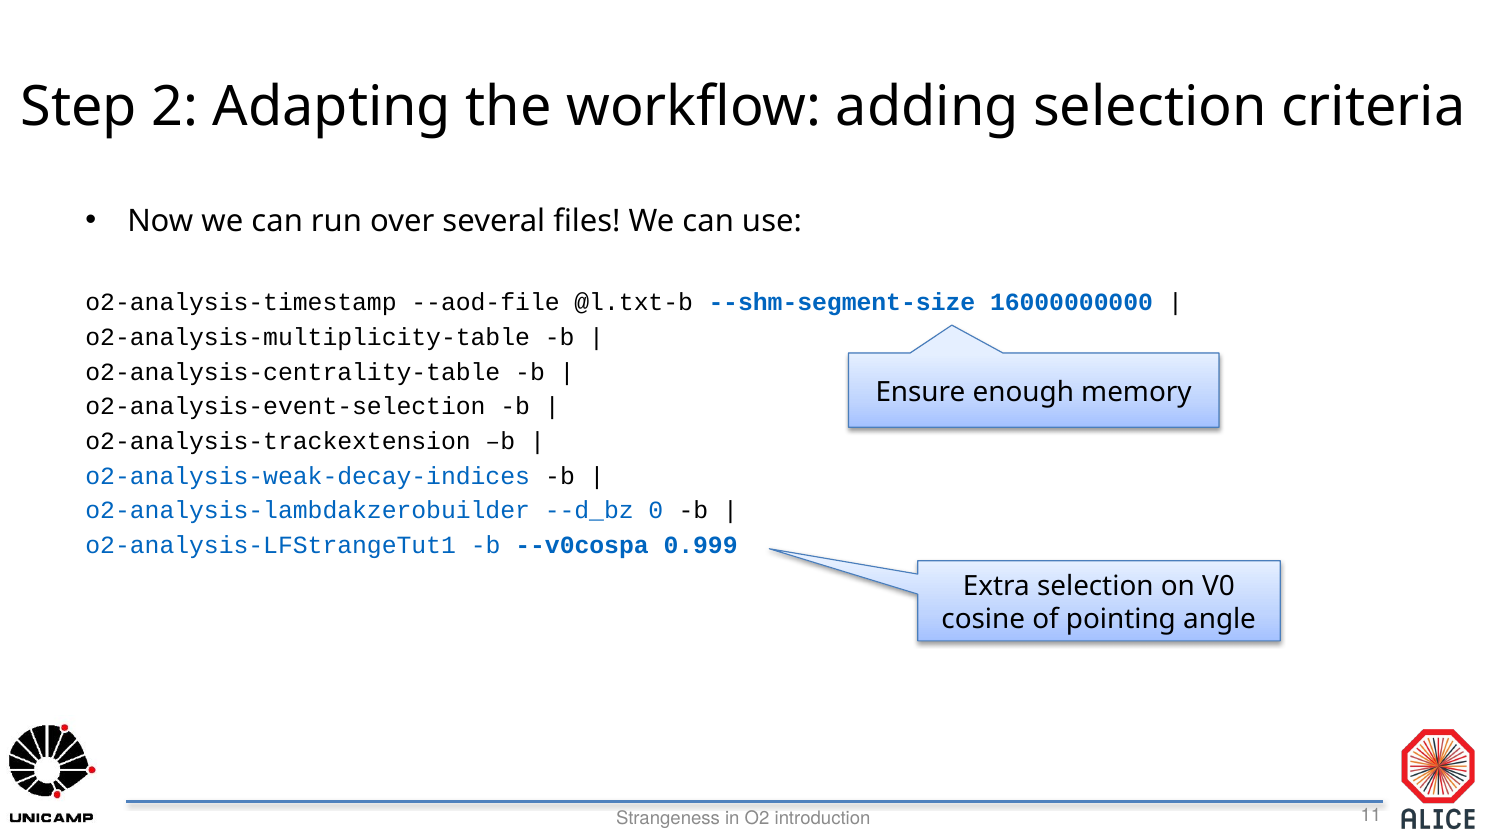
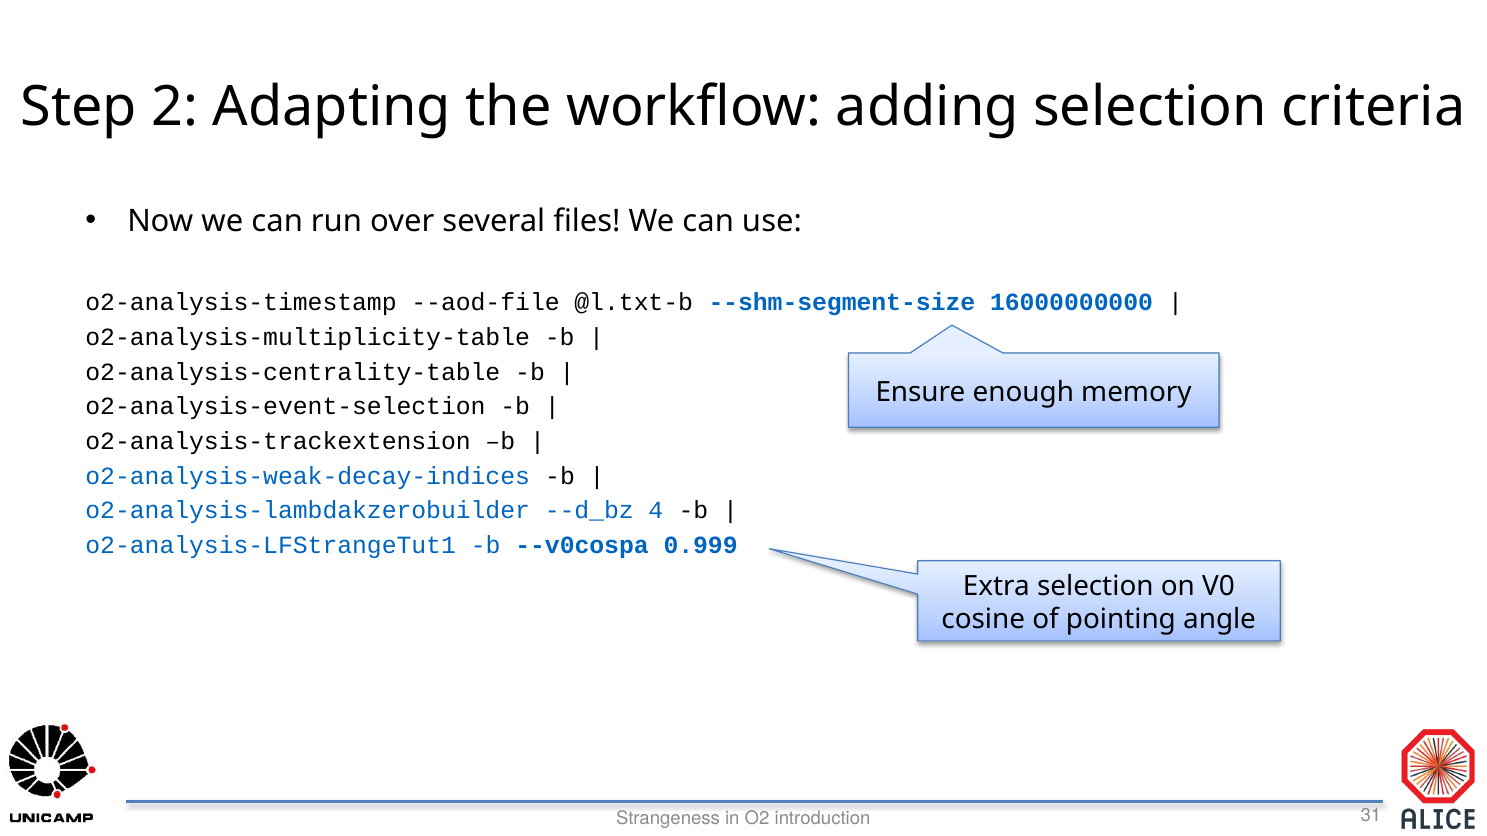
0: 0 -> 4
11: 11 -> 31
